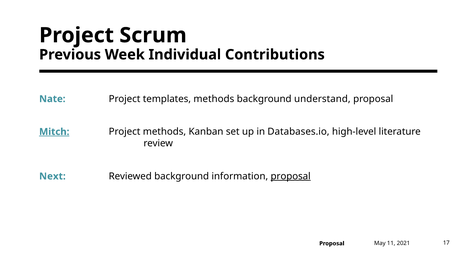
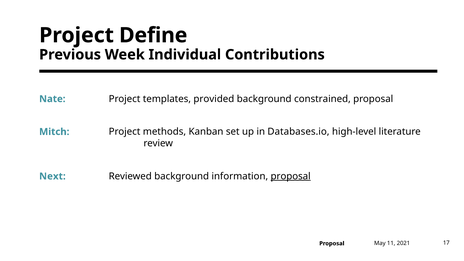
Scrum: Scrum -> Define
templates methods: methods -> provided
understand: understand -> constrained
Mitch underline: present -> none
